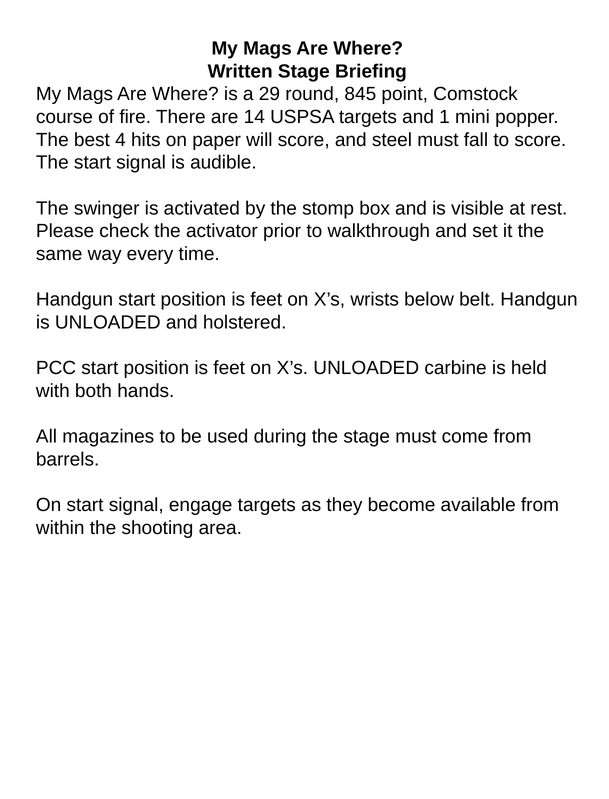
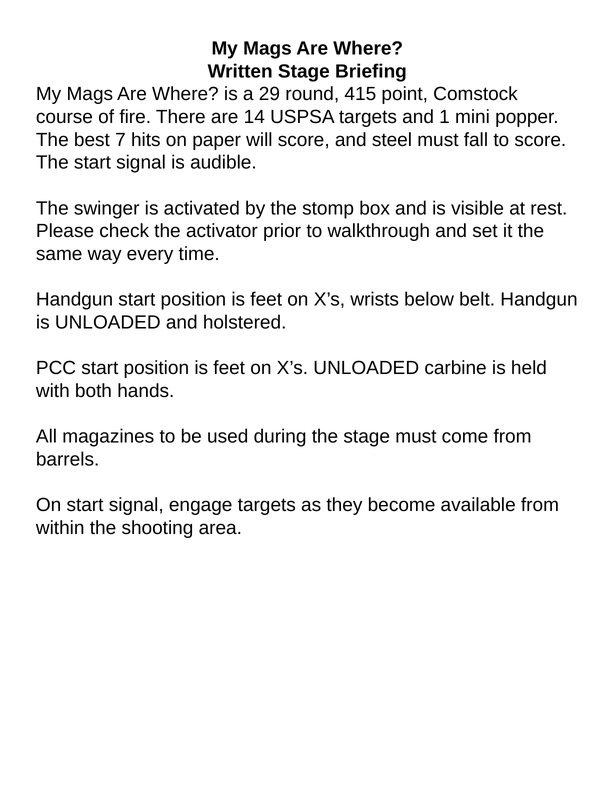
845: 845 -> 415
4: 4 -> 7
